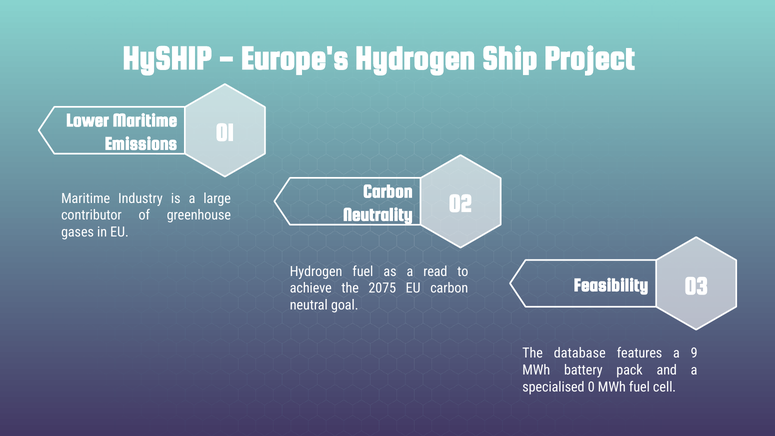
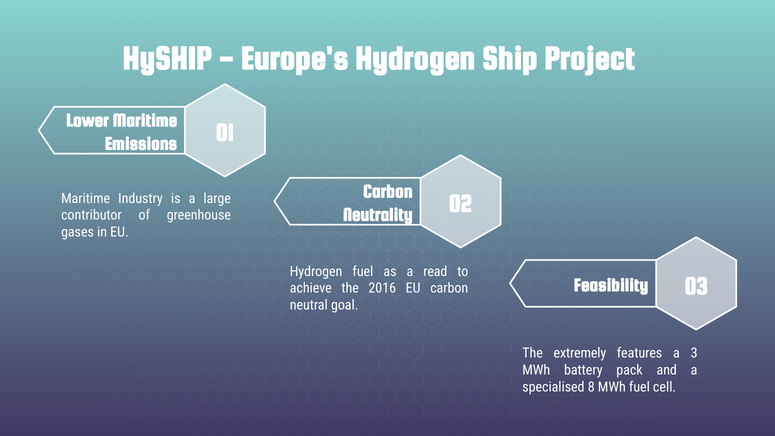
2075: 2075 -> 2016
database: database -> extremely
9: 9 -> 3
0: 0 -> 8
